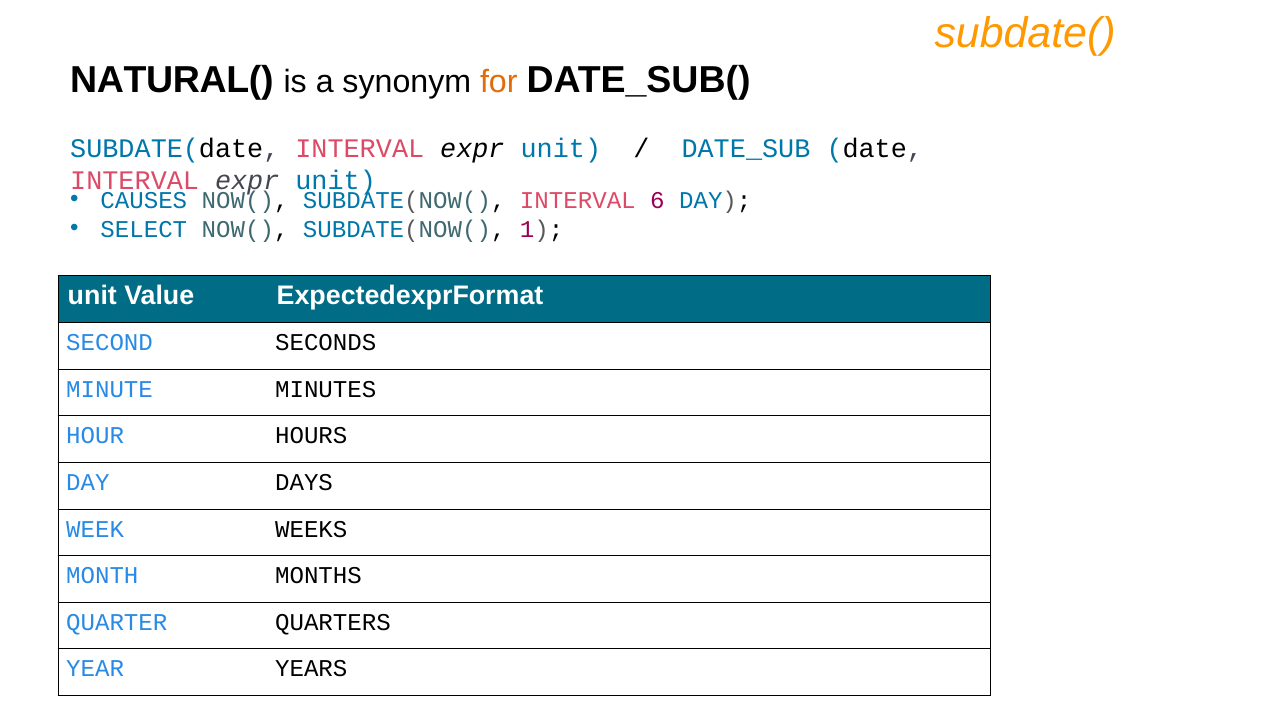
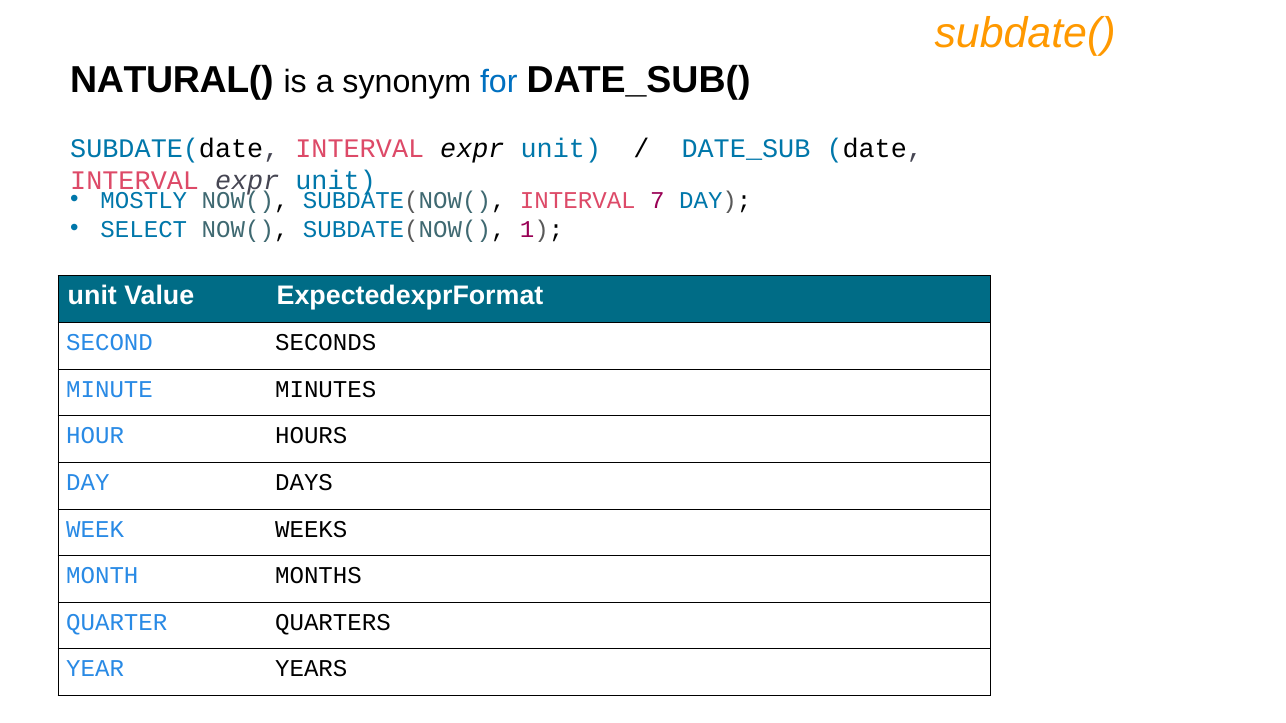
for colour: orange -> blue
CAUSES: CAUSES -> MOSTLY
6: 6 -> 7
